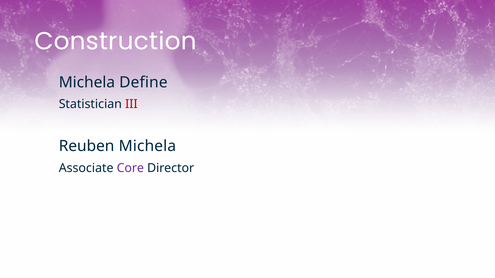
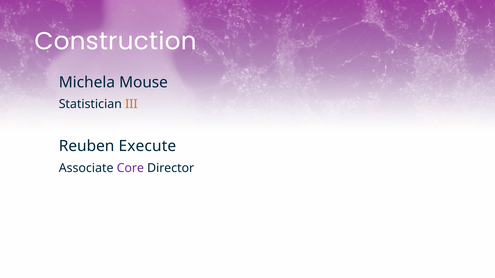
Define: Define -> Mouse
III colour: red -> orange
Reuben Michela: Michela -> Execute
